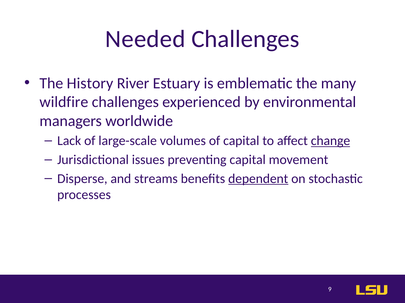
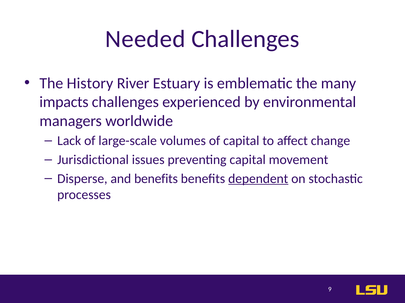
wildfire: wildfire -> impacts
change underline: present -> none
and streams: streams -> benefits
